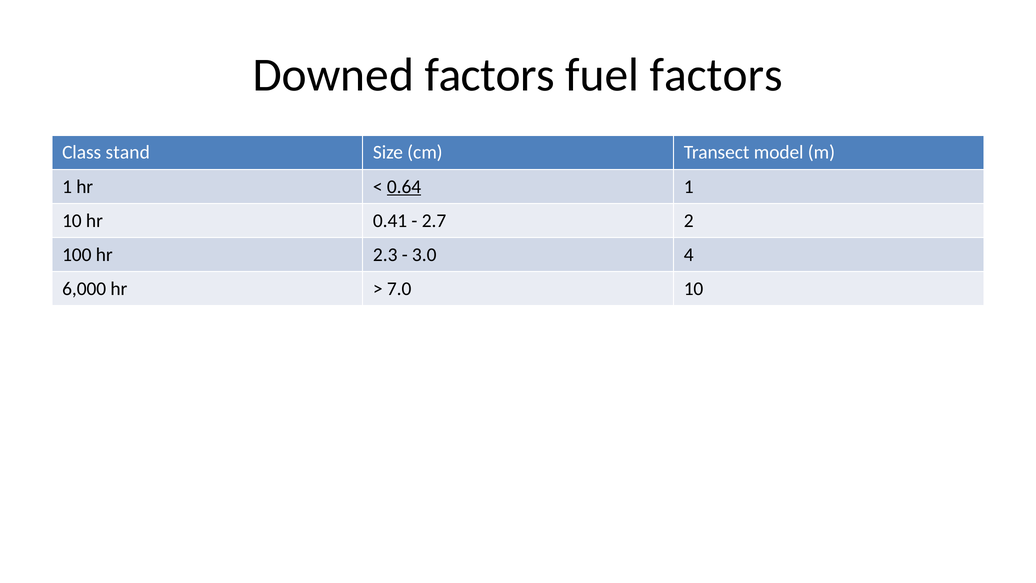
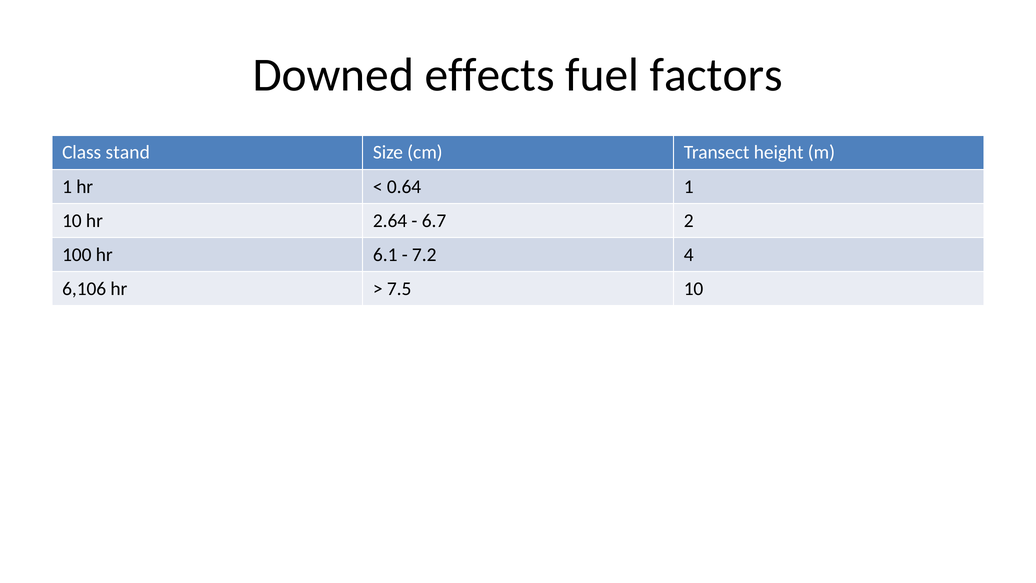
Downed factors: factors -> effects
model: model -> height
0.64 underline: present -> none
0.41: 0.41 -> 2.64
2.7: 2.7 -> 6.7
2.3: 2.3 -> 6.1
3.0: 3.0 -> 7.2
6,000: 6,000 -> 6,106
7.0: 7.0 -> 7.5
